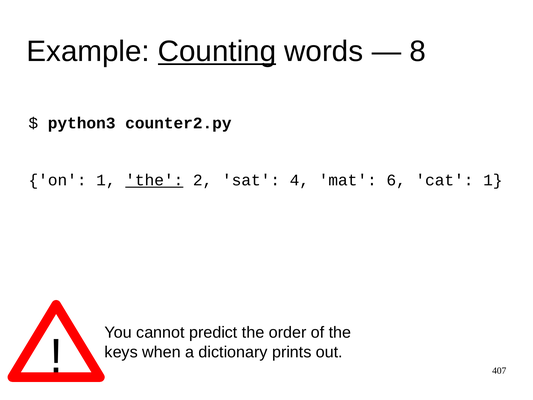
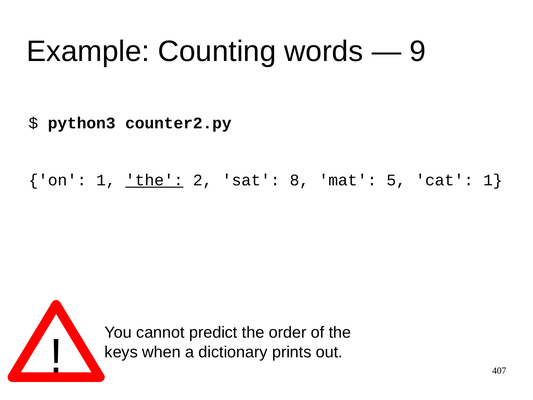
Counting underline: present -> none
8: 8 -> 9
4: 4 -> 8
6: 6 -> 5
